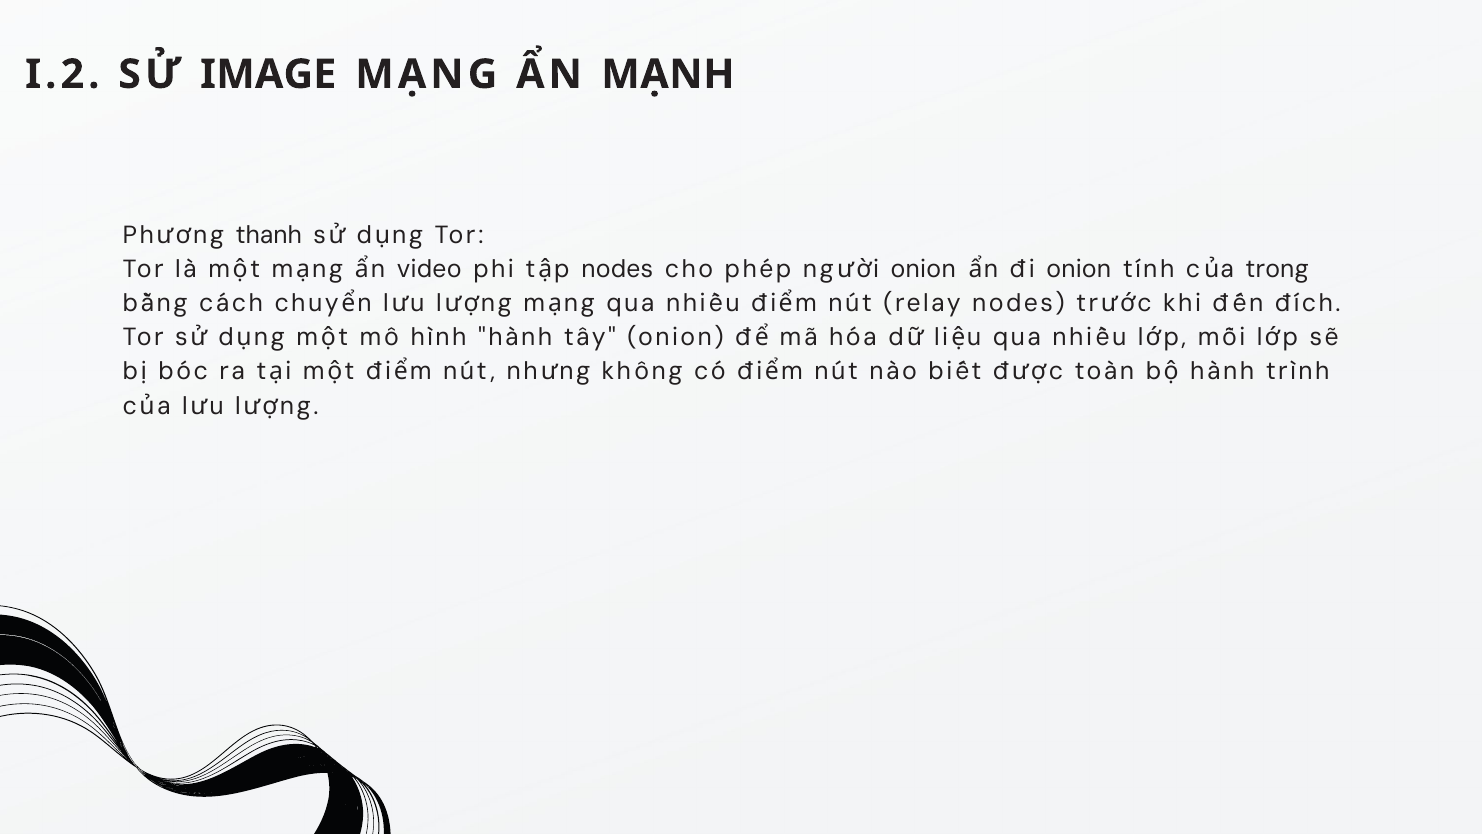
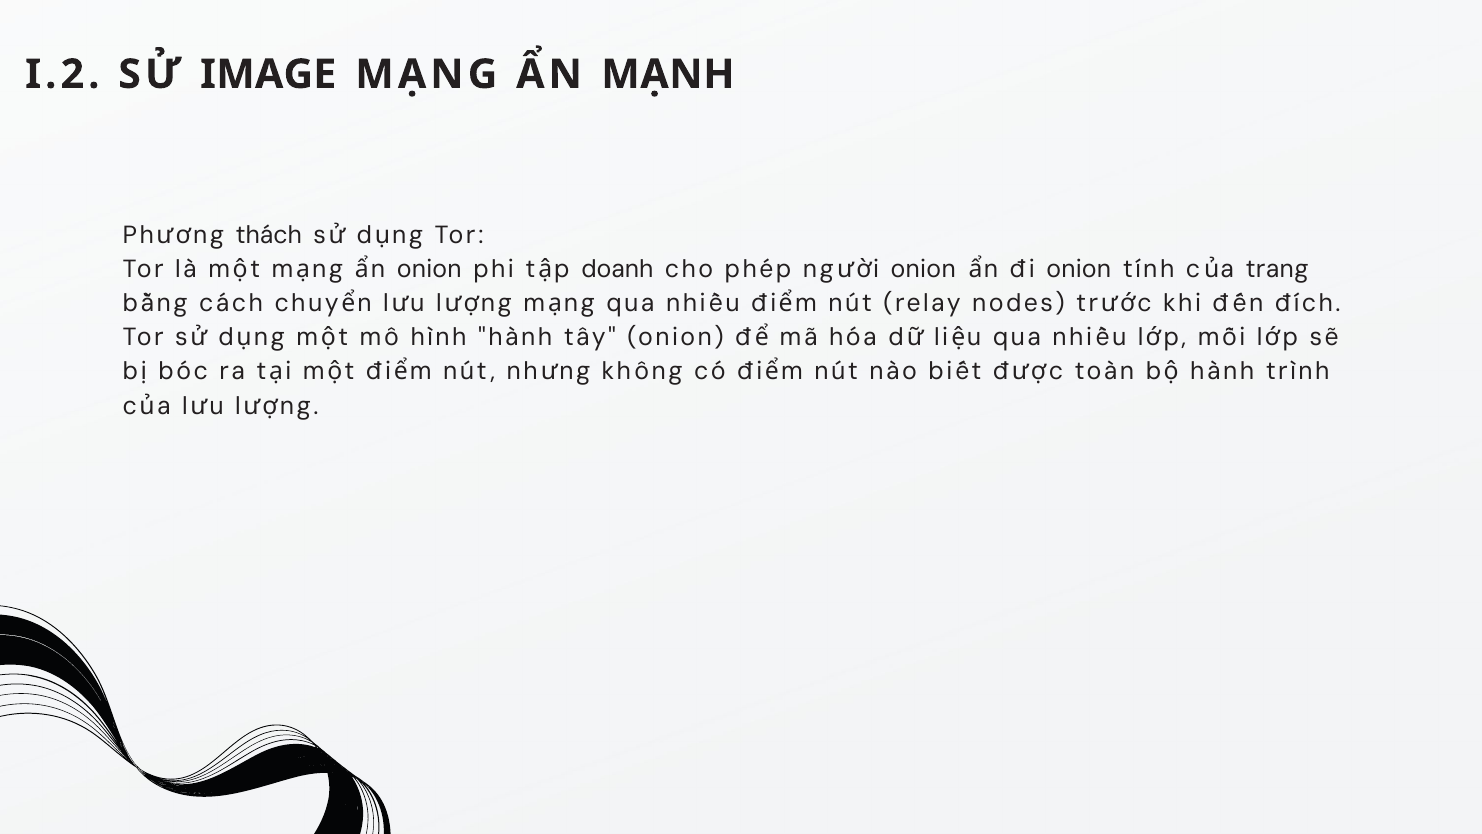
thanh: thanh -> thách
video at (429, 269): video -> onion
nodes at (617, 269): nodes -> doanh
trong: trong -> trang
